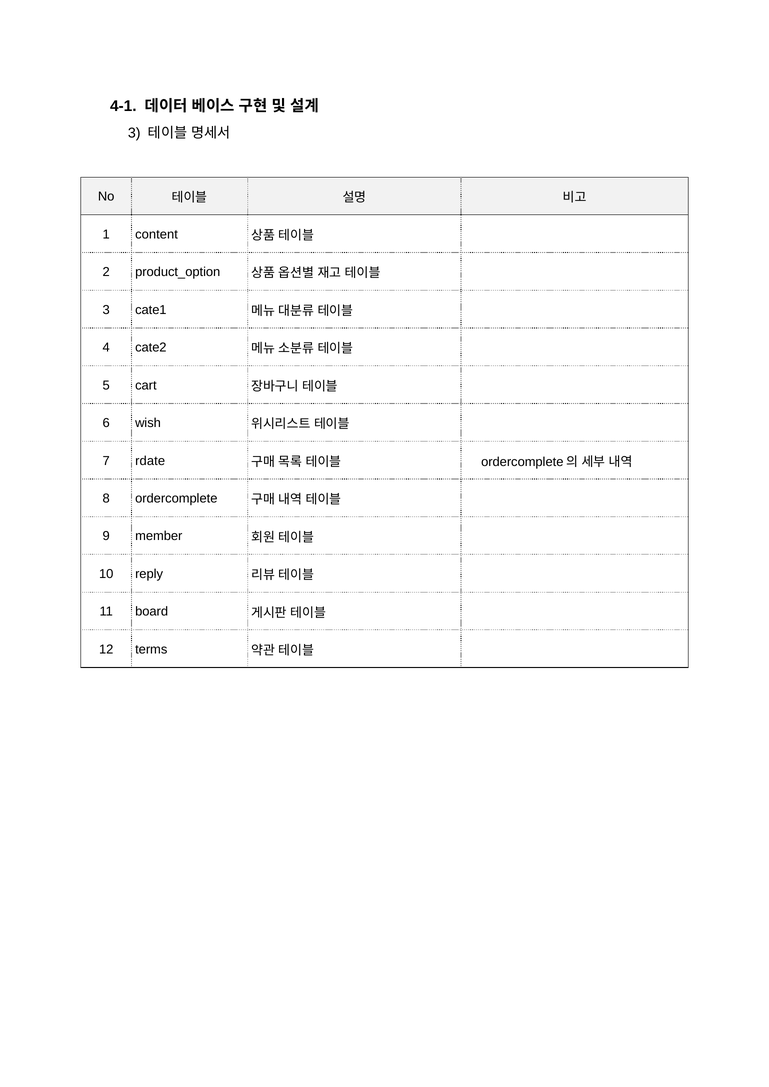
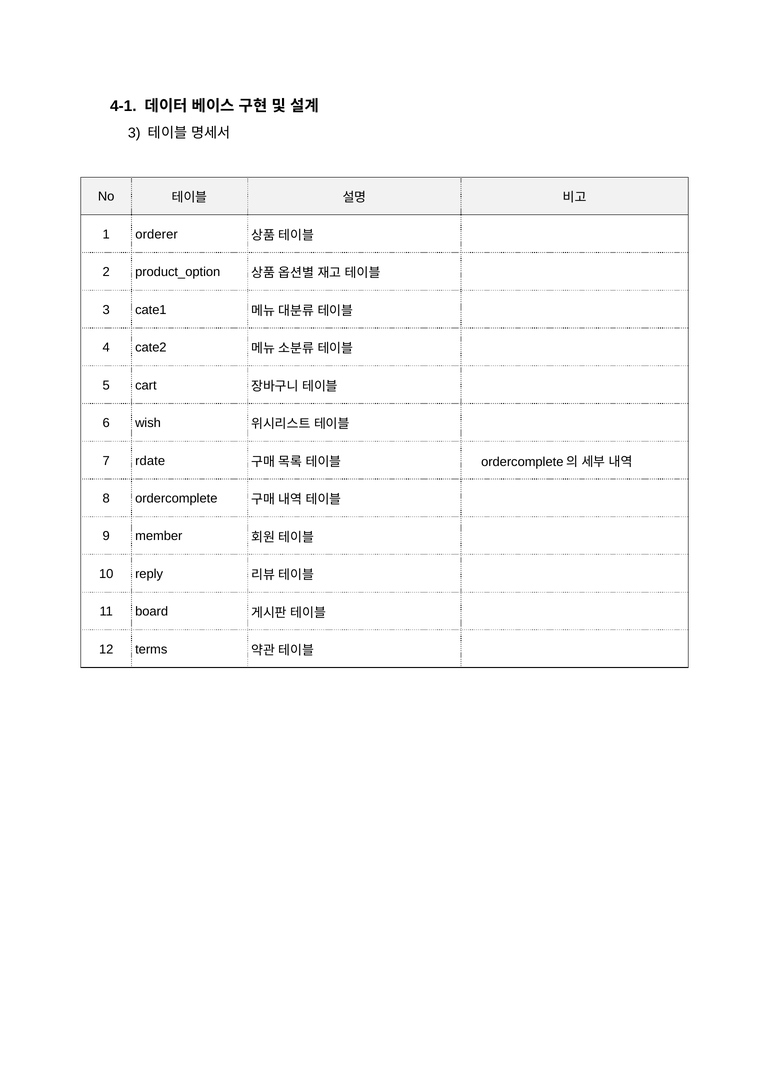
content: content -> orderer
